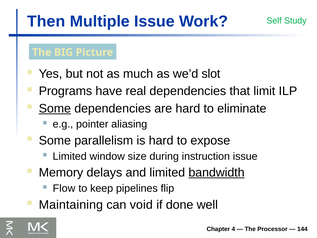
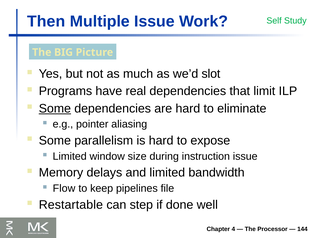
bandwidth underline: present -> none
flip: flip -> file
Maintaining: Maintaining -> Restartable
void: void -> step
